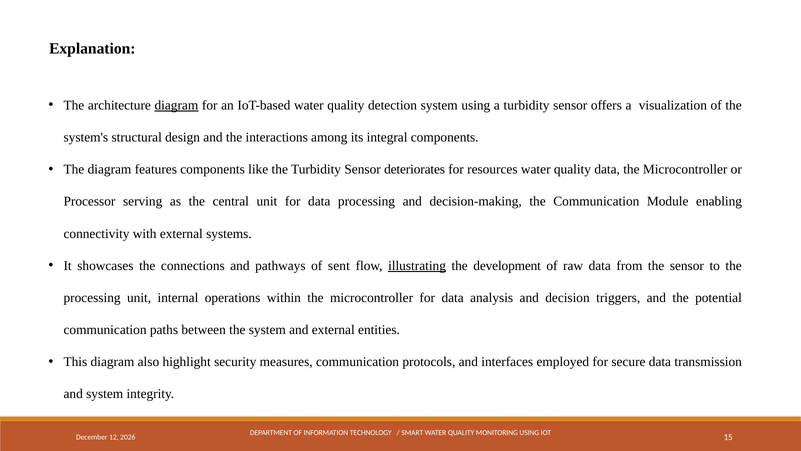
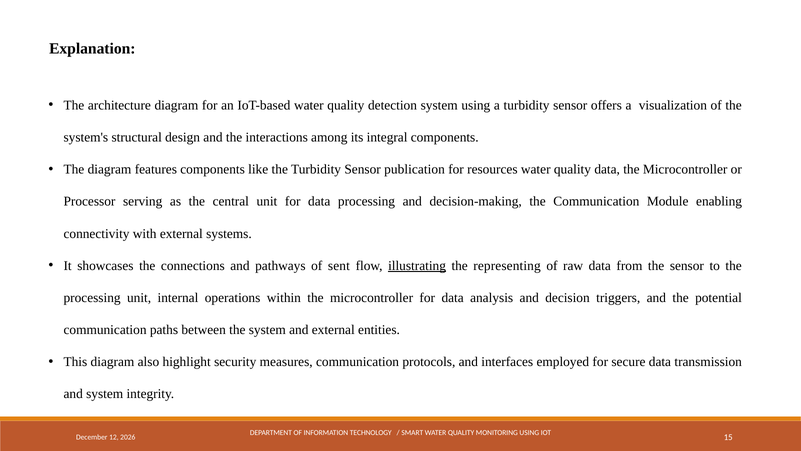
diagram at (176, 105) underline: present -> none
deteriorates: deteriorates -> publication
development: development -> representing
